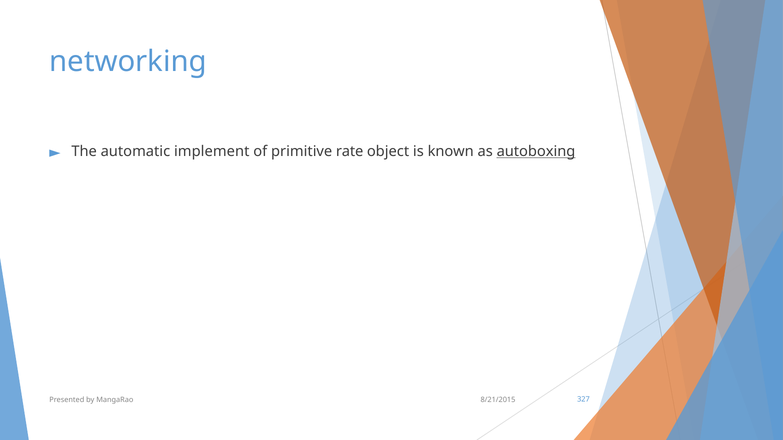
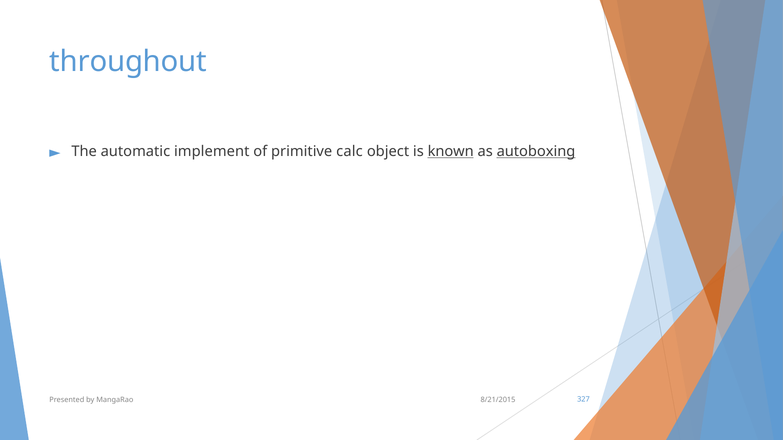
networking: networking -> throughout
rate: rate -> calc
known underline: none -> present
